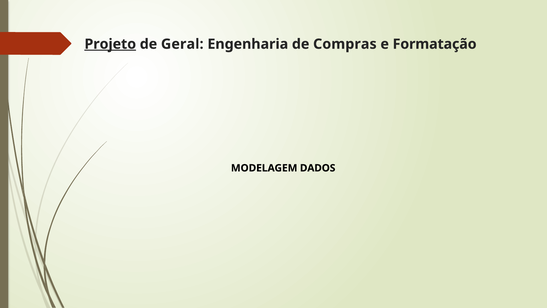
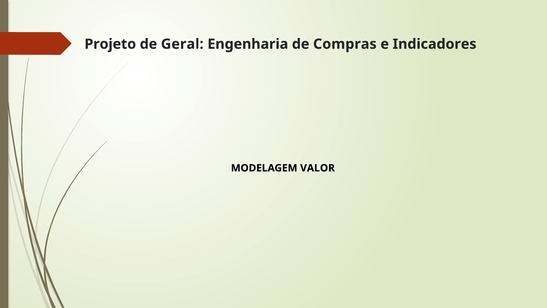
Projeto underline: present -> none
Formatação: Formatação -> Indicadores
DADOS: DADOS -> VALOR
